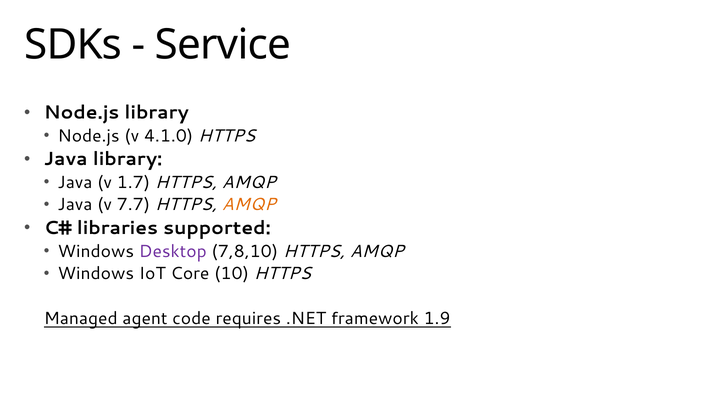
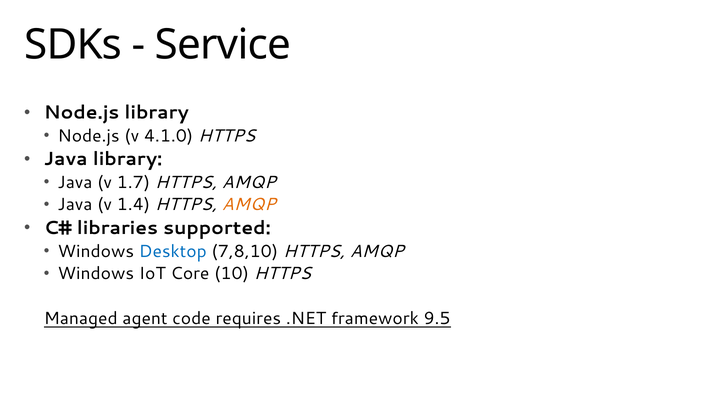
7.7: 7.7 -> 1.4
Desktop colour: purple -> blue
1.9: 1.9 -> 9.5
